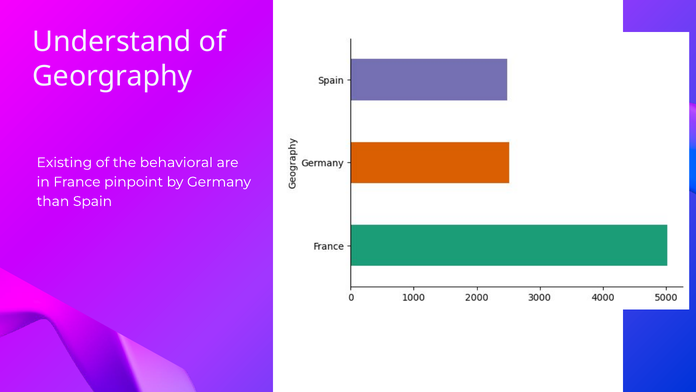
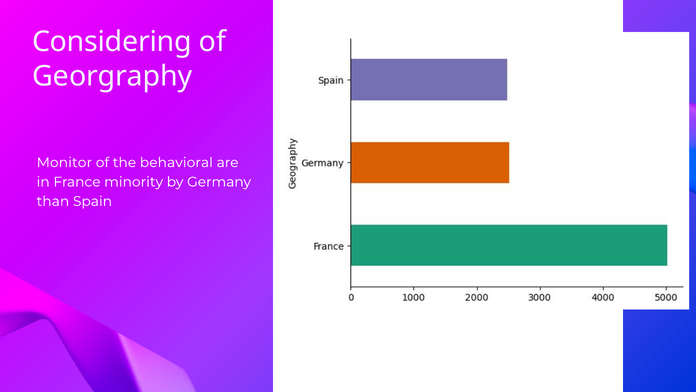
Understand: Understand -> Considering
Existing: Existing -> Monitor
pinpoint: pinpoint -> minority
